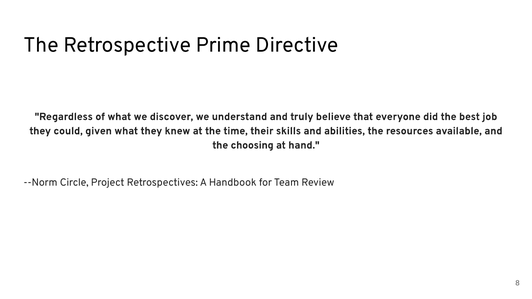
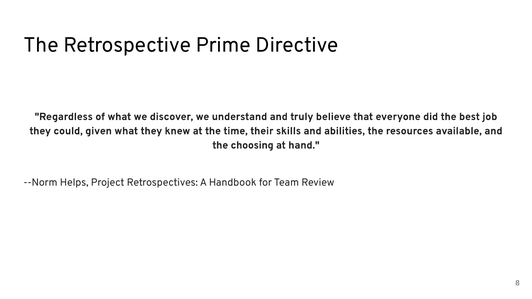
Circle: Circle -> Helps
